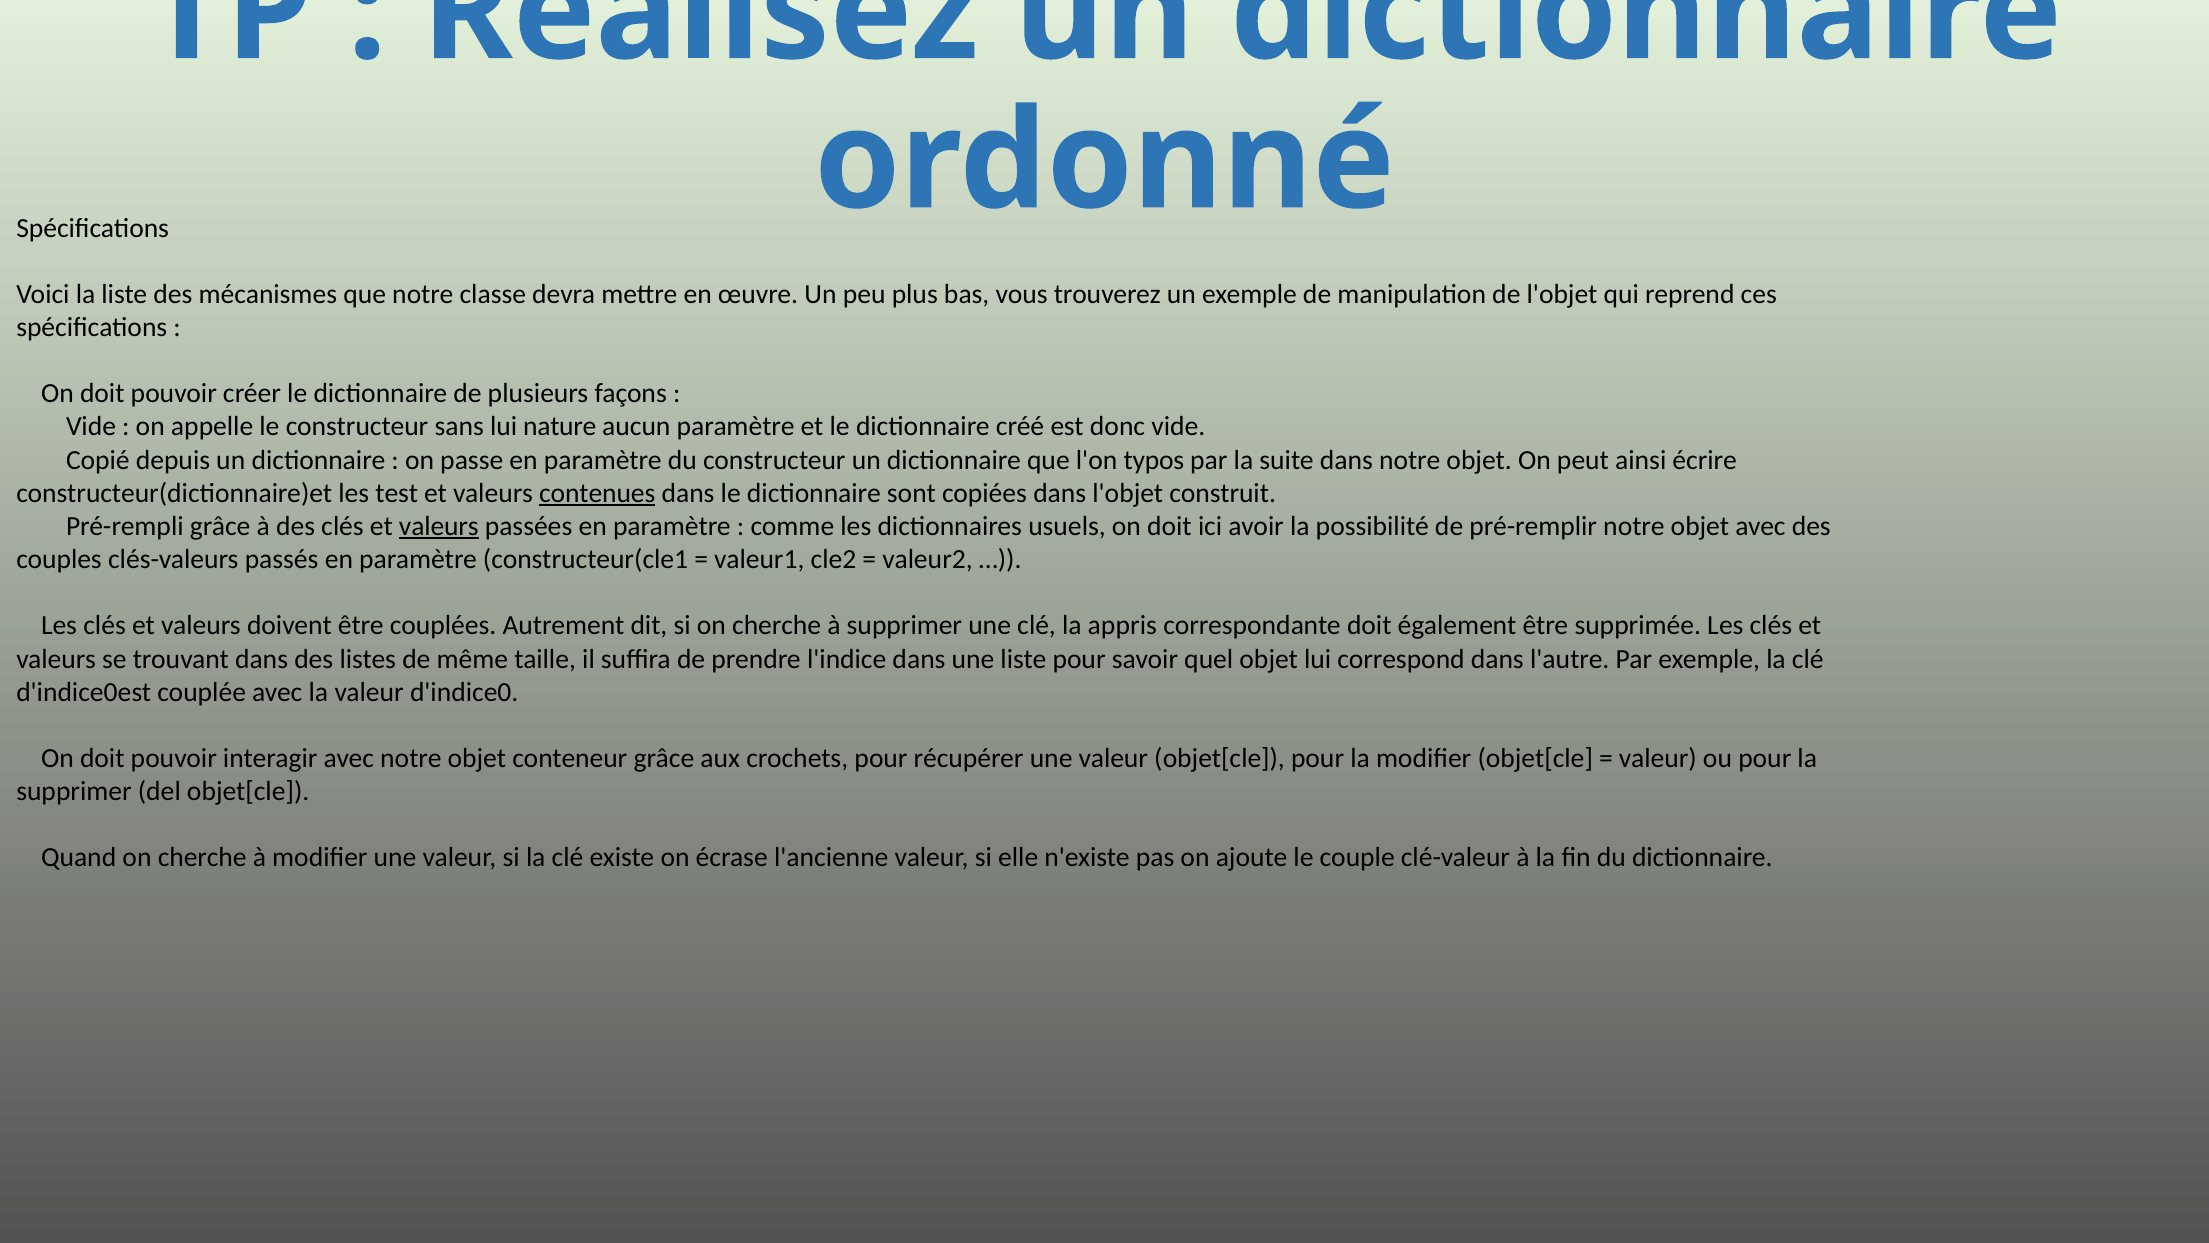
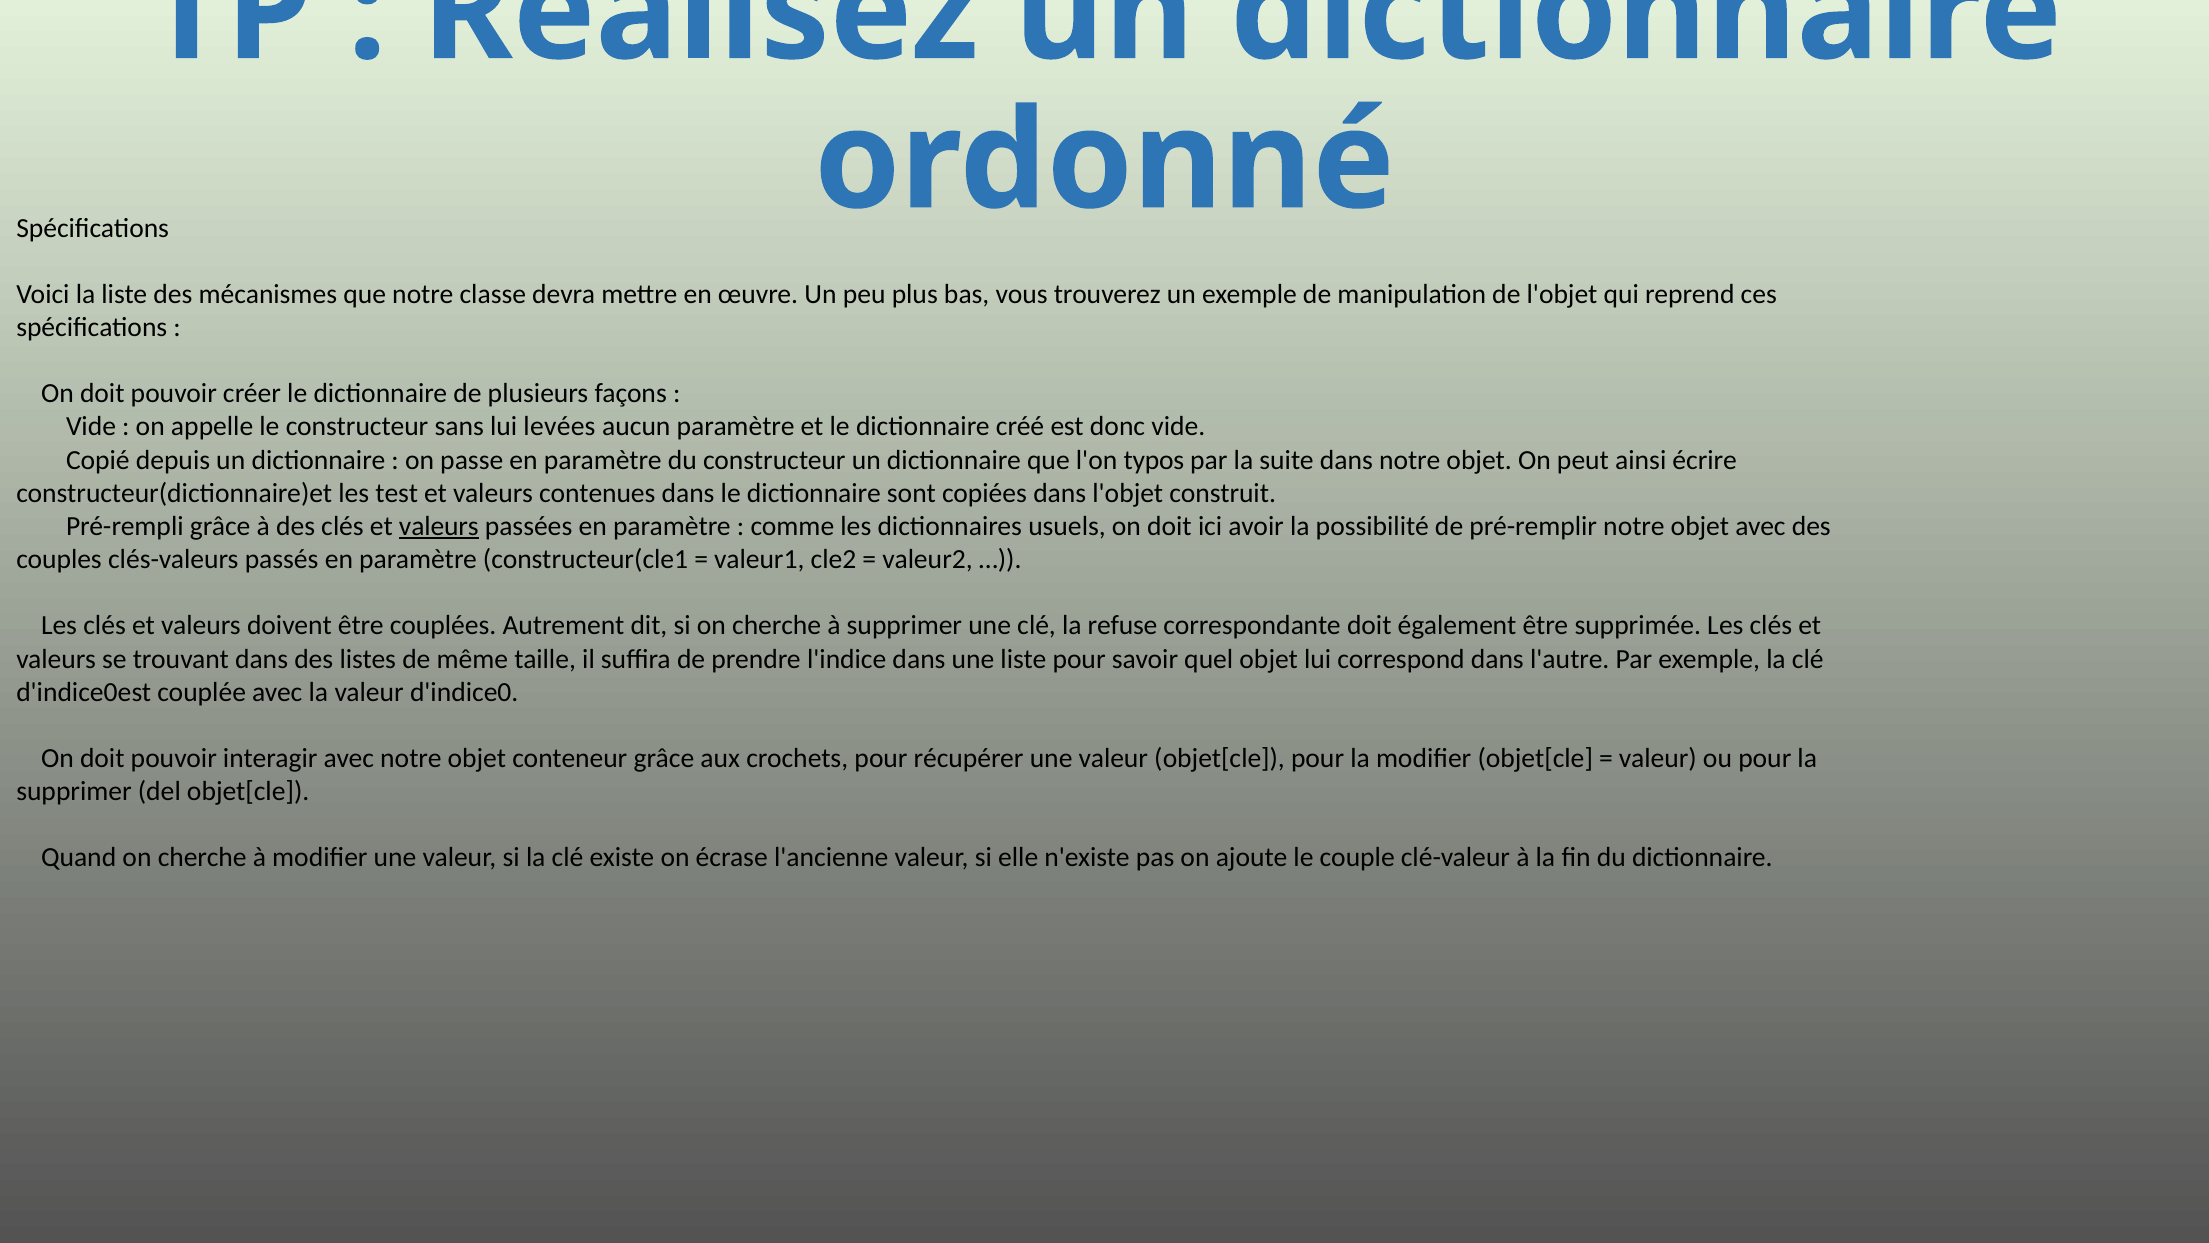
nature: nature -> levées
contenues underline: present -> none
appris: appris -> refuse
